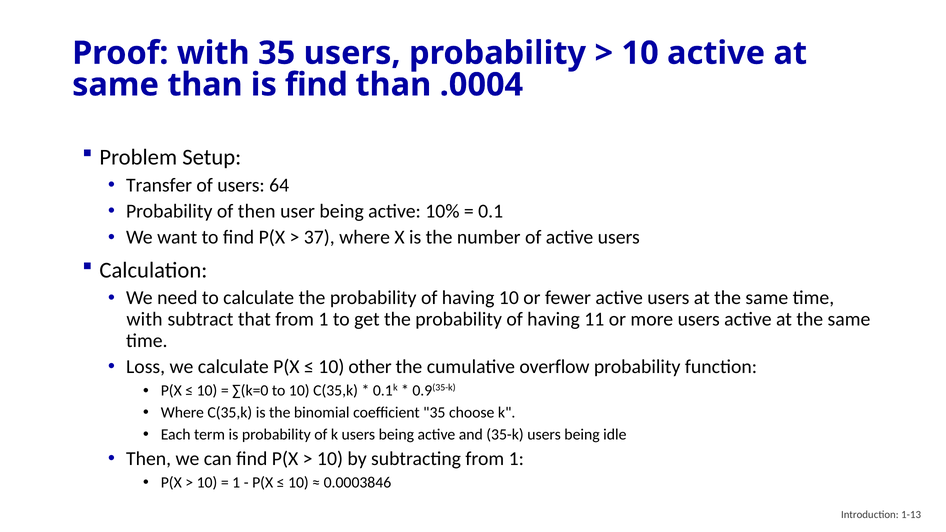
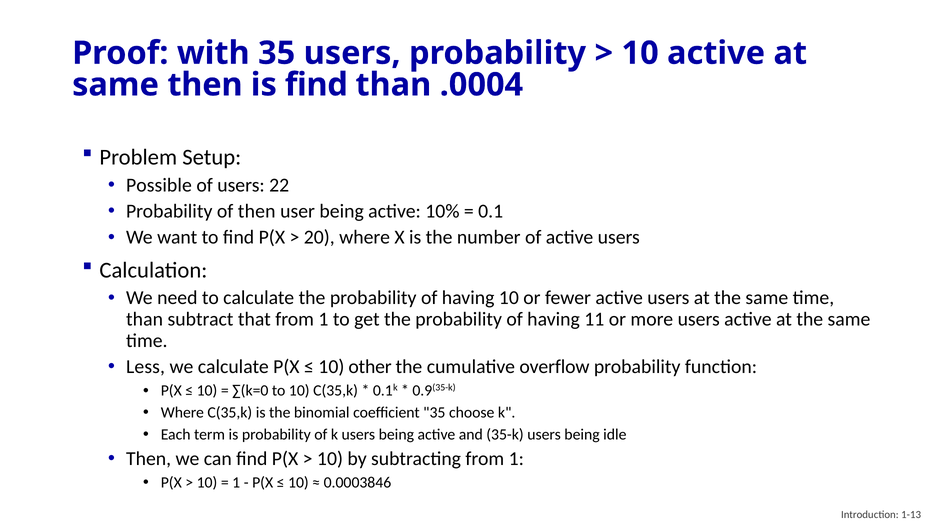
same than: than -> then
Transfer: Transfer -> Possible
64: 64 -> 22
37: 37 -> 20
with at (144, 319): with -> than
Loss: Loss -> Less
